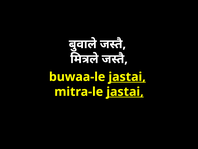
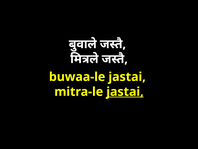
jastai at (127, 77) underline: present -> none
